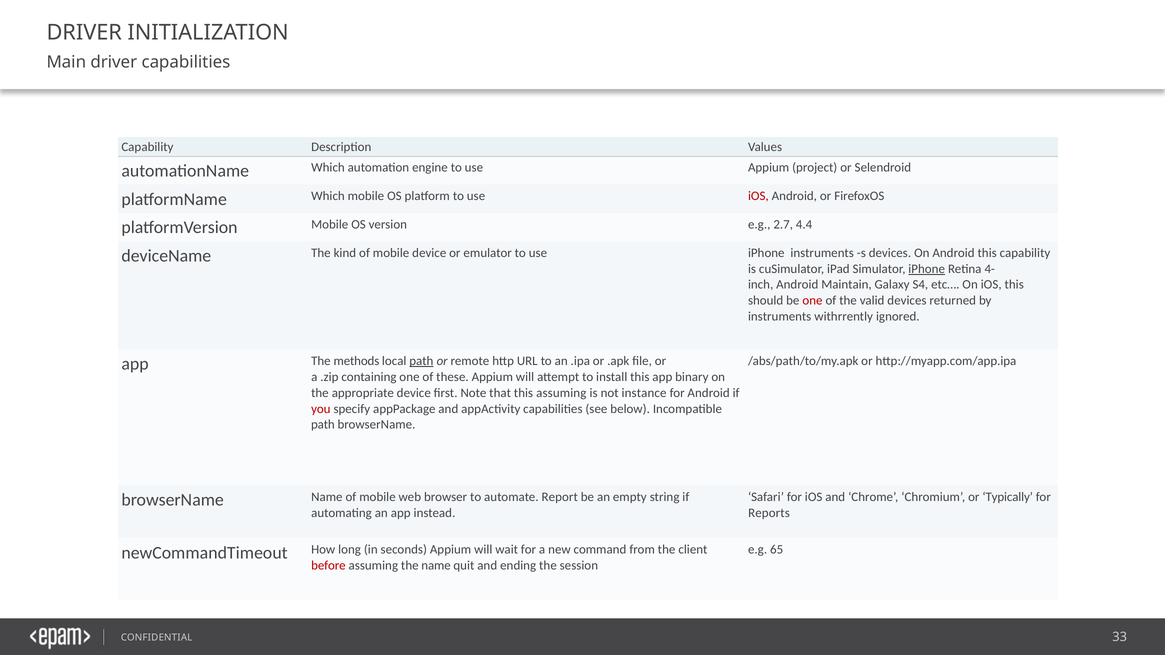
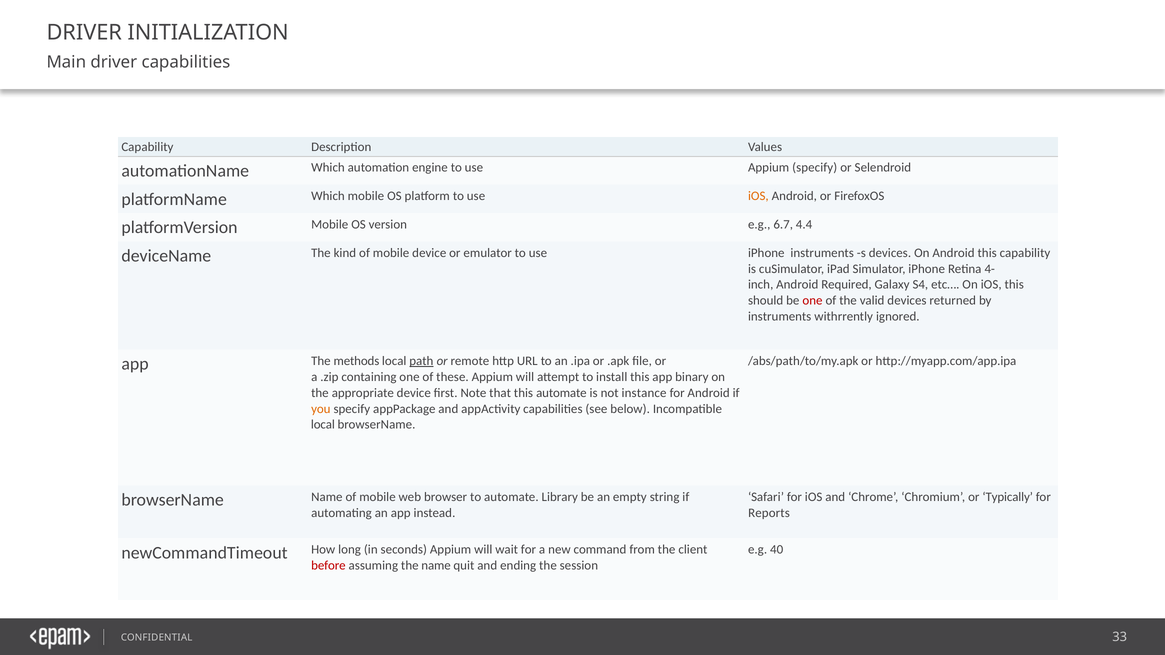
Appium project: project -> specify
iOS at (758, 196) colour: red -> orange
2.7: 2.7 -> 6.7
iPhone at (927, 269) underline: present -> none
Maintain: Maintain -> Required
this assuming: assuming -> automate
you colour: red -> orange
path at (323, 425): path -> local
Report: Report -> Library
65: 65 -> 40
